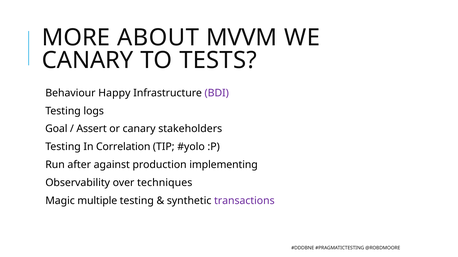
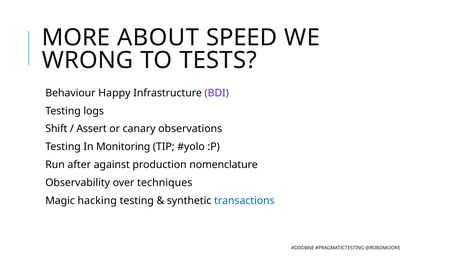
MVVM: MVVM -> SPEED
CANARY at (88, 61): CANARY -> WRONG
Goal: Goal -> Shift
stakeholders: stakeholders -> observations
Correlation: Correlation -> Monitoring
implementing: implementing -> nomenclature
multiple: multiple -> hacking
transactions colour: purple -> blue
